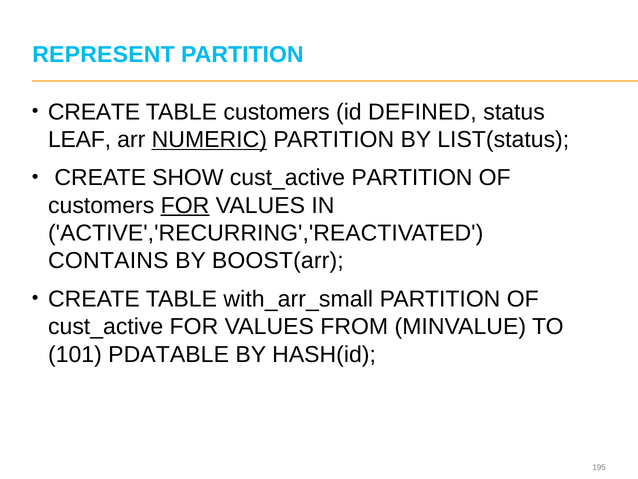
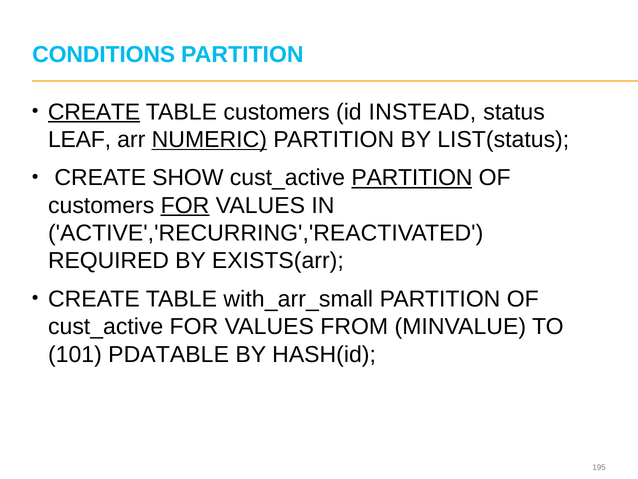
REPRESENT: REPRESENT -> CONDITIONS
CREATE at (94, 112) underline: none -> present
DEFINED: DEFINED -> INSTEAD
PARTITION at (412, 178) underline: none -> present
CONTAINS: CONTAINS -> REQUIRED
BOOST(arr: BOOST(arr -> EXISTS(arr
